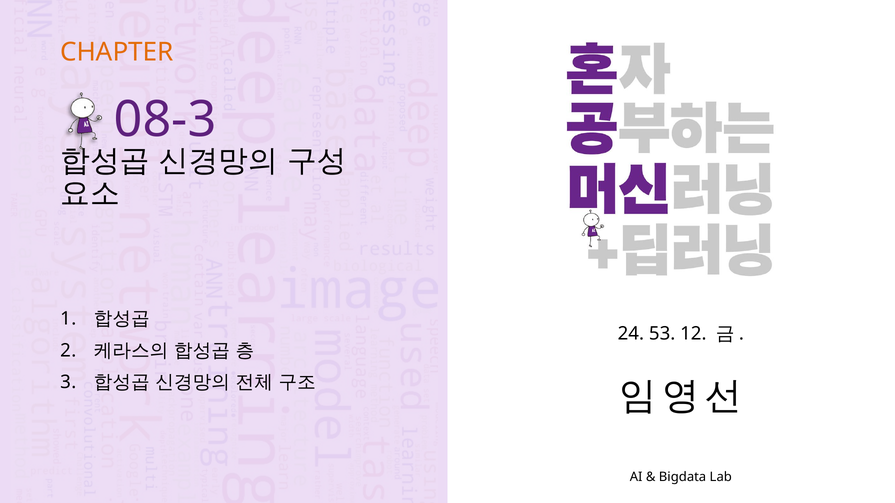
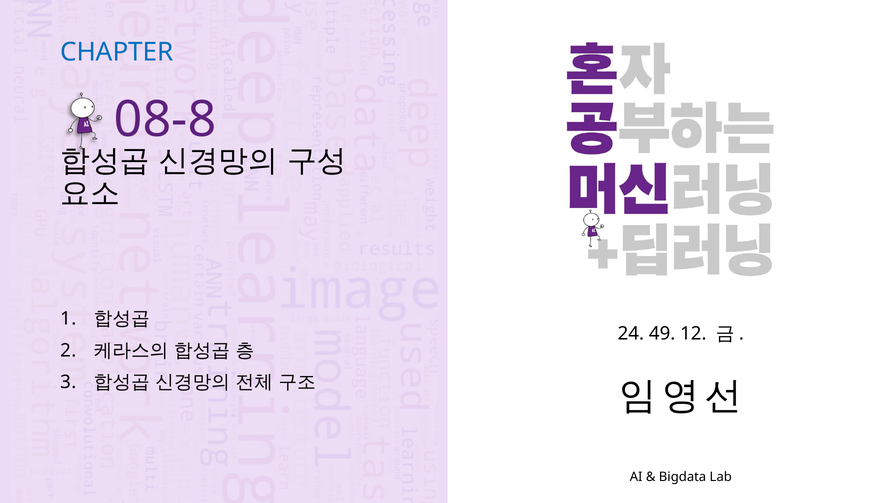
CHAPTER colour: orange -> blue
08-3: 08-3 -> 08-8
53: 53 -> 49
